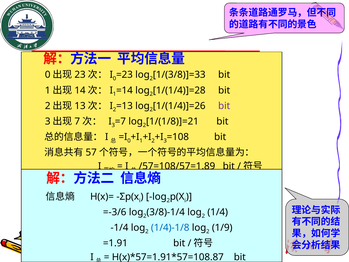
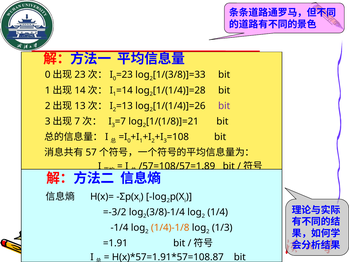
=-3/6: =-3/6 -> =-3/2
1/4)-1/8 colour: blue -> orange
1/9: 1/9 -> 1/3
